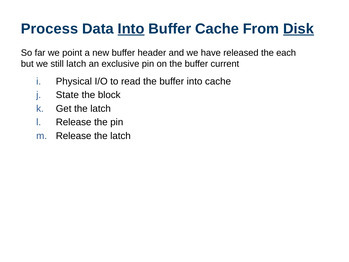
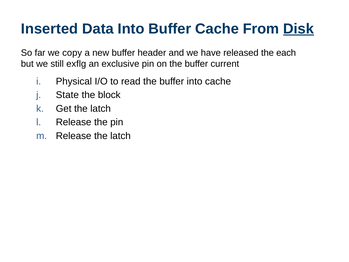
Process: Process -> Inserted
Into at (131, 29) underline: present -> none
point: point -> copy
still latch: latch -> exflg
